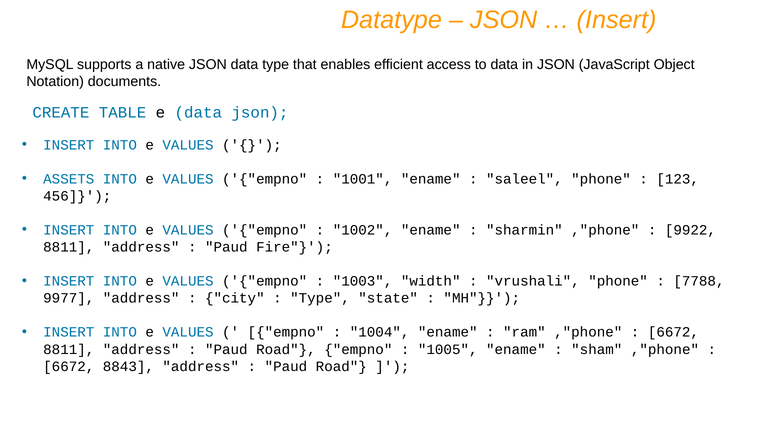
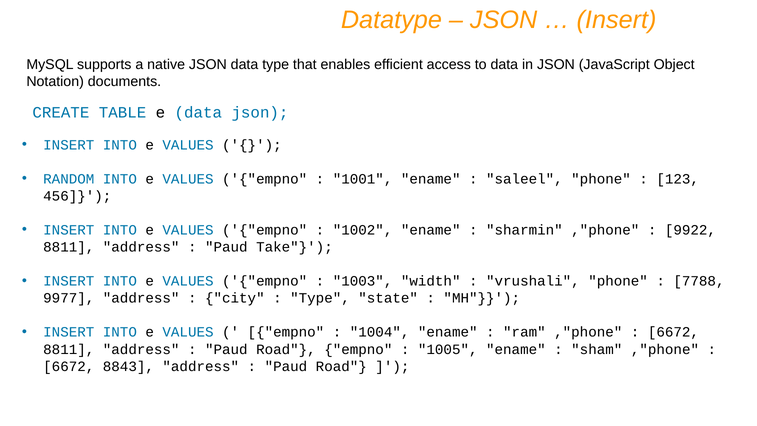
ASSETS: ASSETS -> RANDOM
Fire: Fire -> Take
